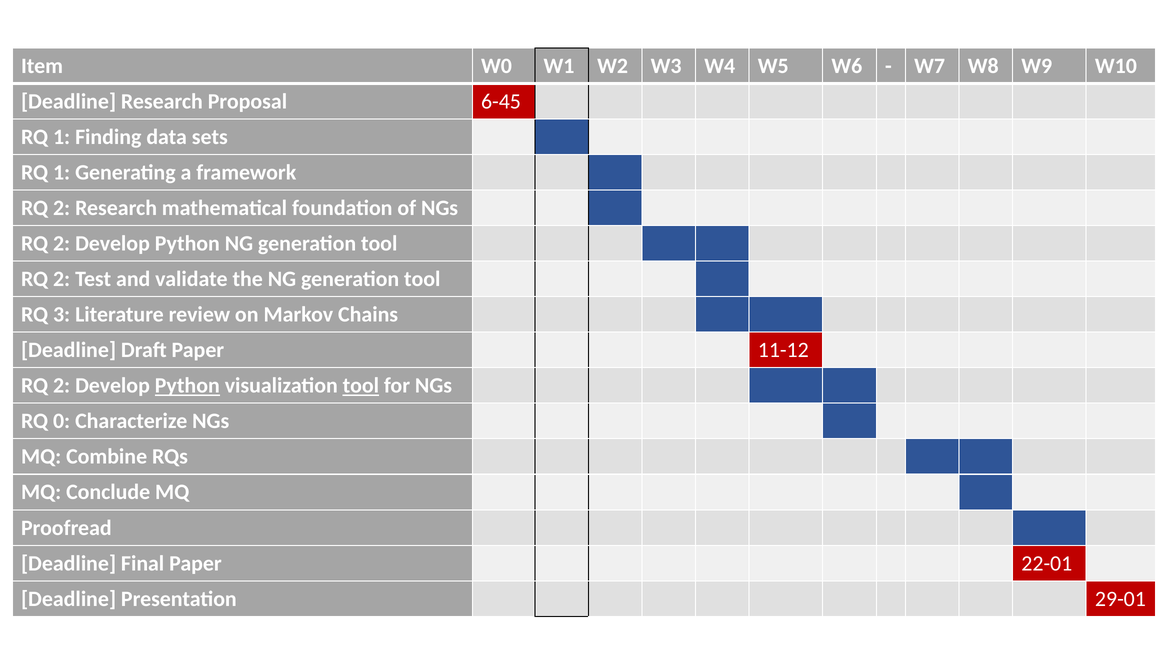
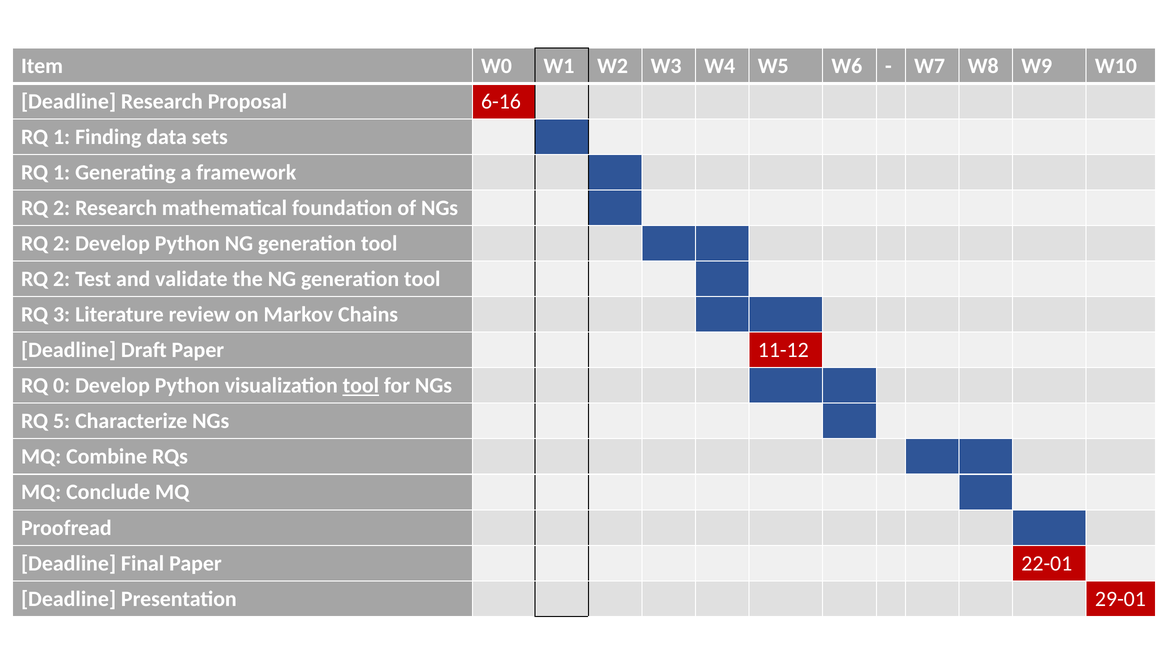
6-45: 6-45 -> 6-16
2 at (62, 386): 2 -> 0
Python at (187, 386) underline: present -> none
0: 0 -> 5
